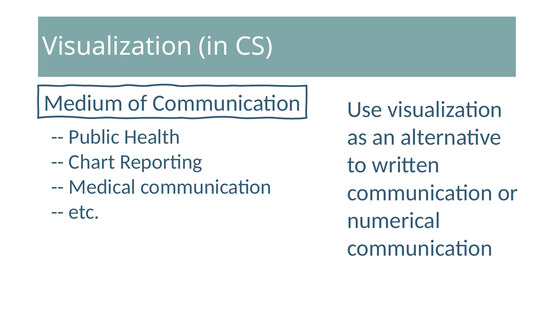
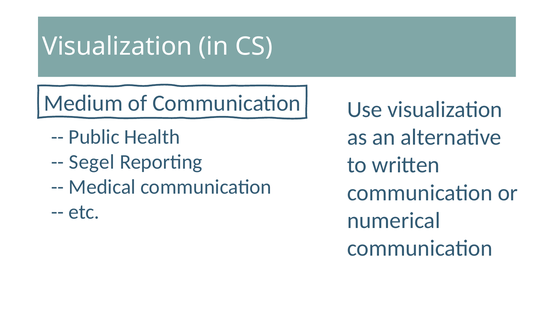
Chart: Chart -> Segel
